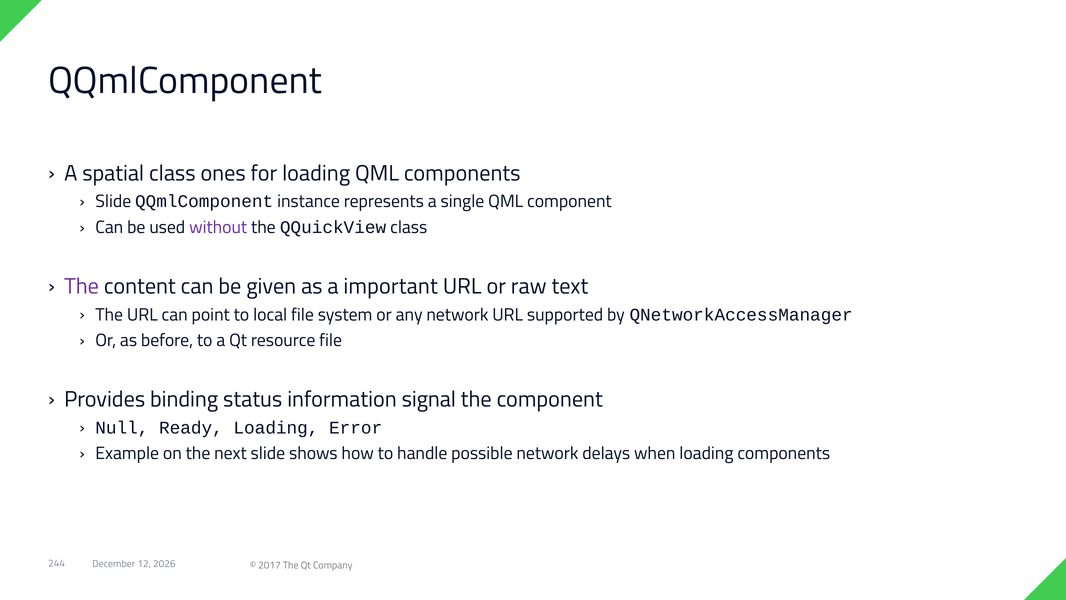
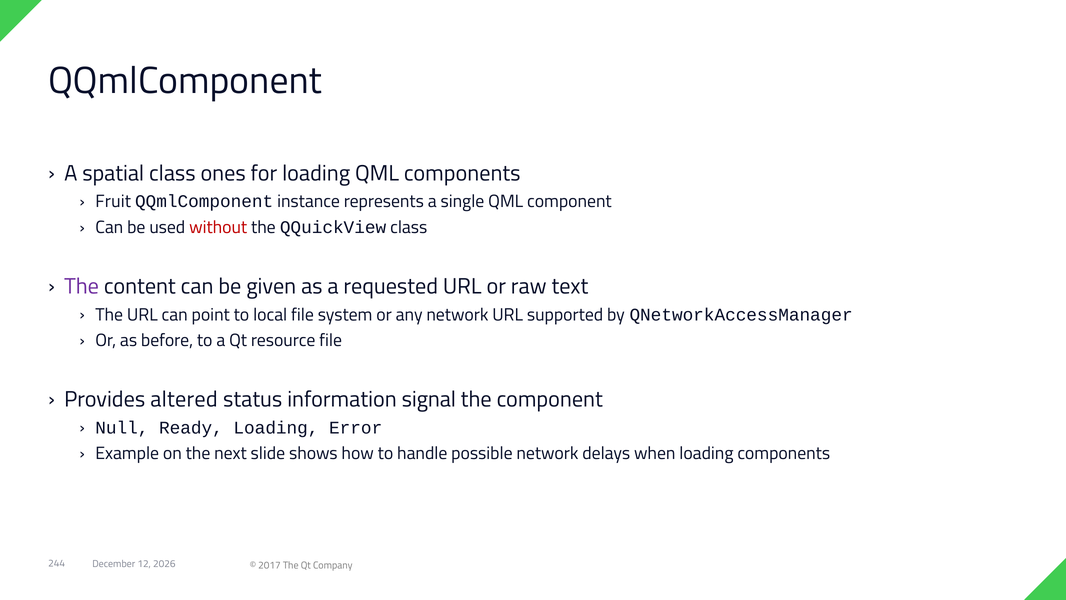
Slide at (113, 201): Slide -> Fruit
without colour: purple -> red
important: important -> requested
binding: binding -> altered
